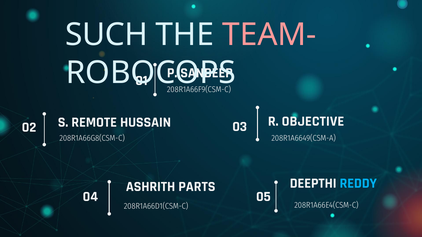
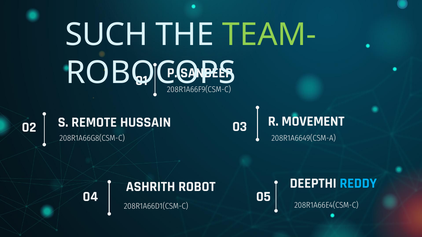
TEAM- colour: pink -> light green
OBJECTIVE: OBJECTIVE -> MOVEMENT
PARTS: PARTS -> ROBOT
